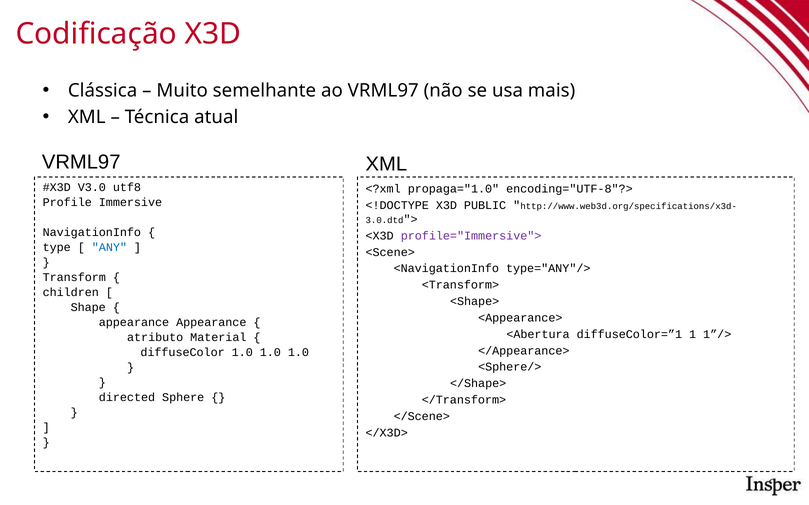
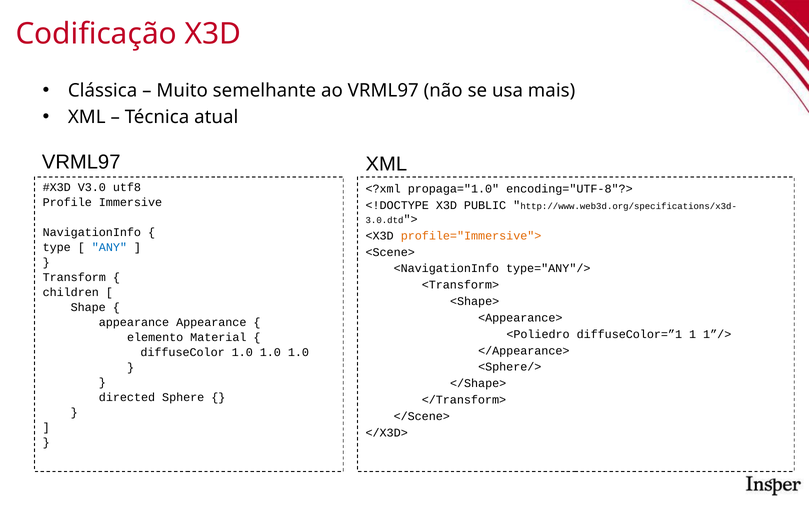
profile="Immersive"> colour: purple -> orange
<Abertura: <Abertura -> <Poliedro
atributo: atributo -> elemento
